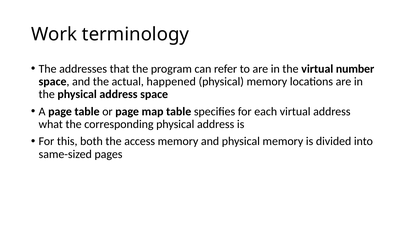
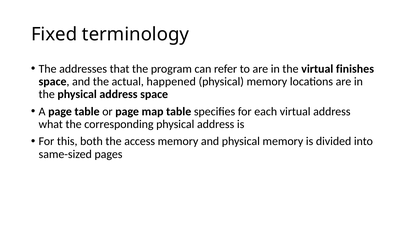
Work: Work -> Fixed
number: number -> finishes
